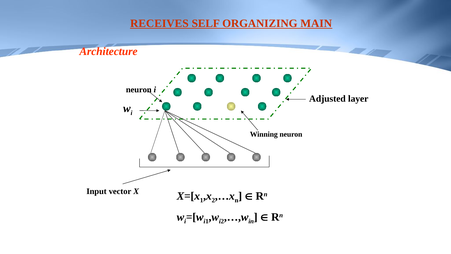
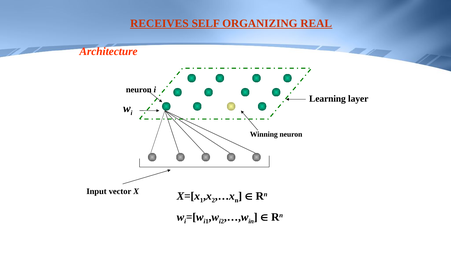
MAIN: MAIN -> REAL
Adjusted: Adjusted -> Learning
